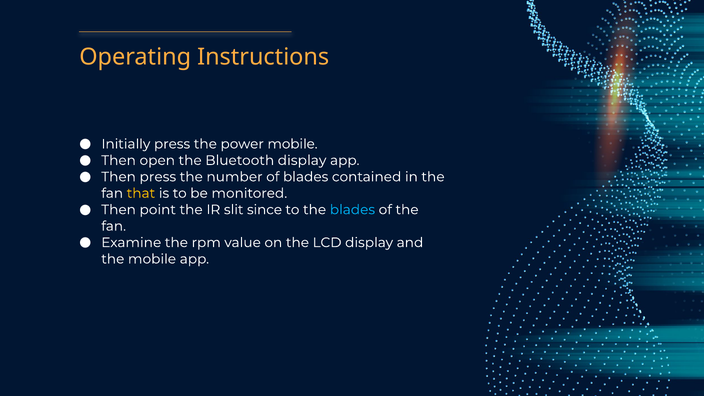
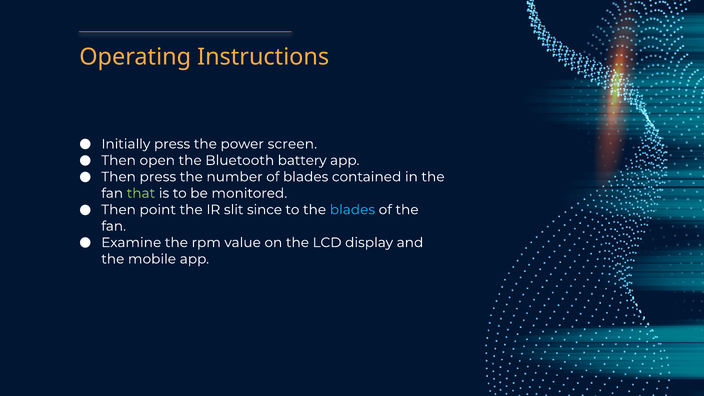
power mobile: mobile -> screen
Bluetooth display: display -> battery
that colour: yellow -> light green
